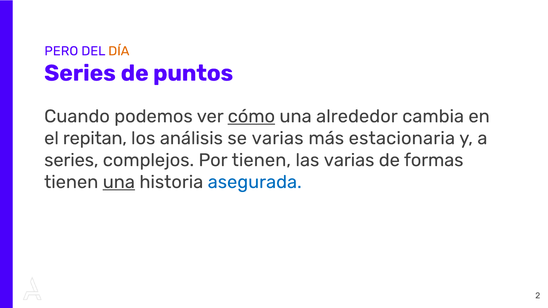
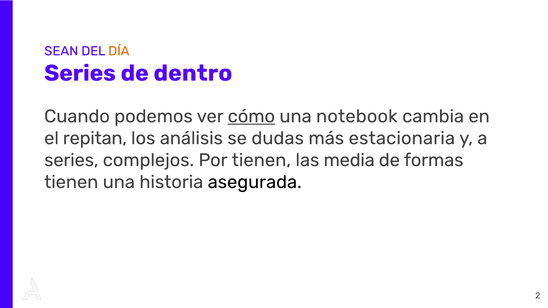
PERO: PERO -> SEAN
puntos: puntos -> dentro
alrededor: alrededor -> notebook
se varias: varias -> dudas
las varias: varias -> media
una at (119, 182) underline: present -> none
asegurada colour: blue -> black
